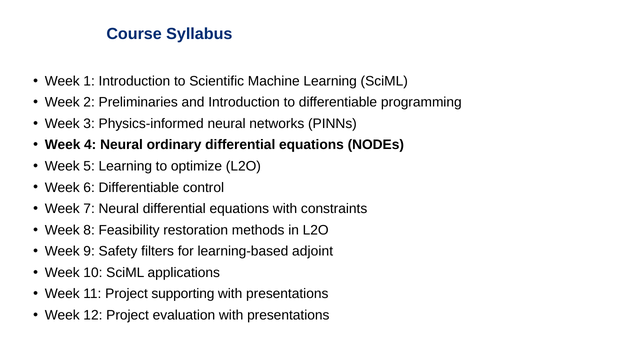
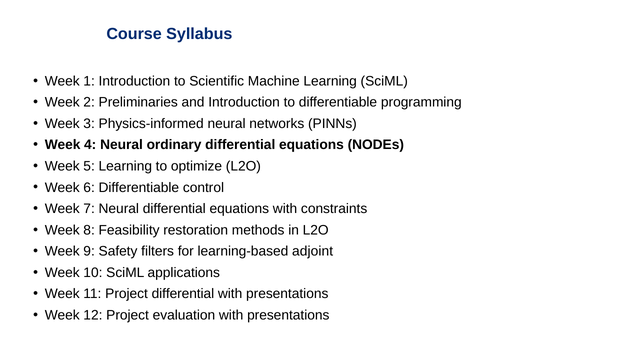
Project supporting: supporting -> differential
